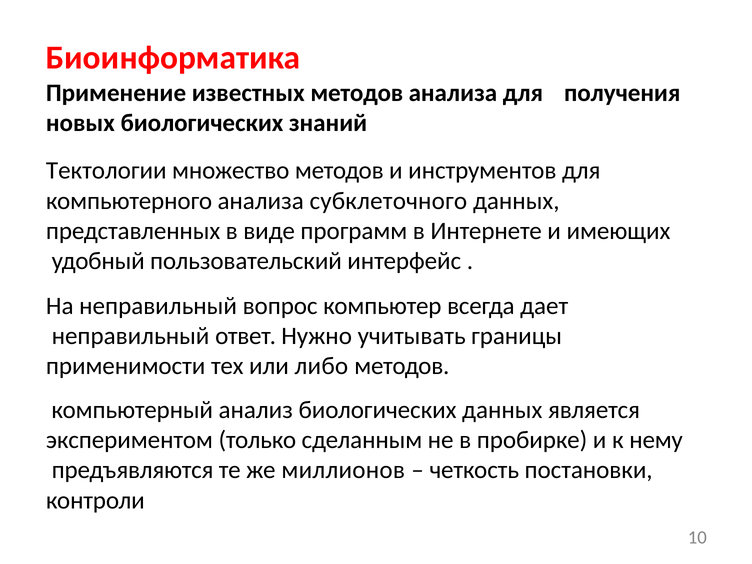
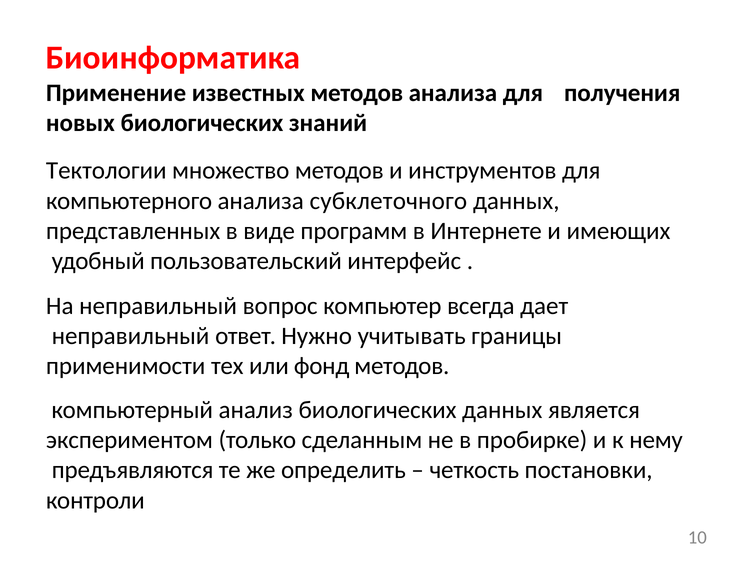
либо: либо -> фонд
миллионов: миллионов -> определить
